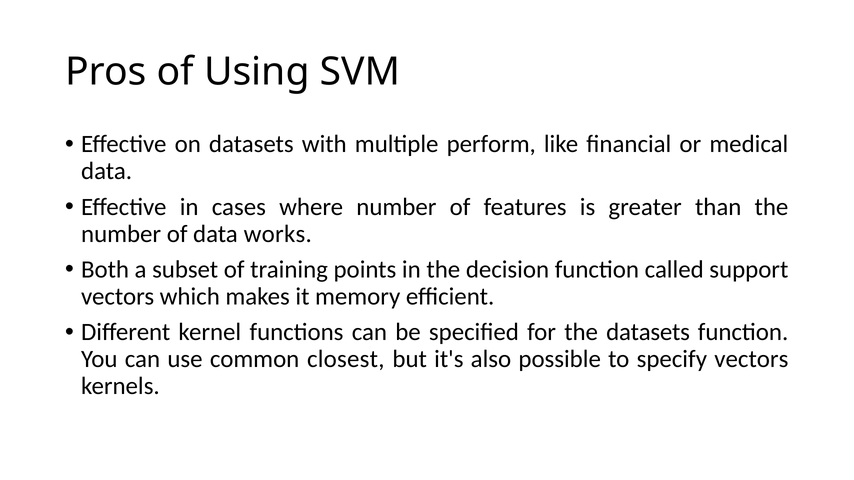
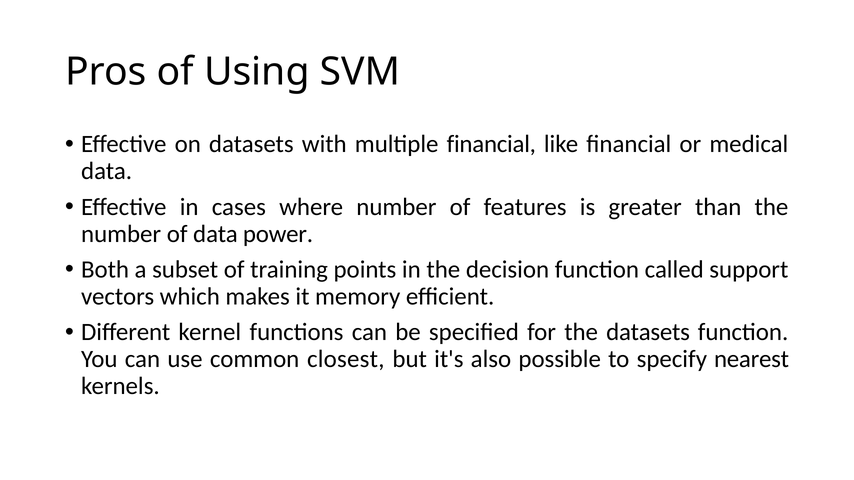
multiple perform: perform -> financial
works: works -> power
specify vectors: vectors -> nearest
